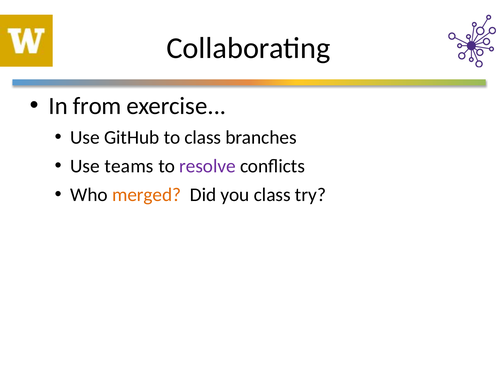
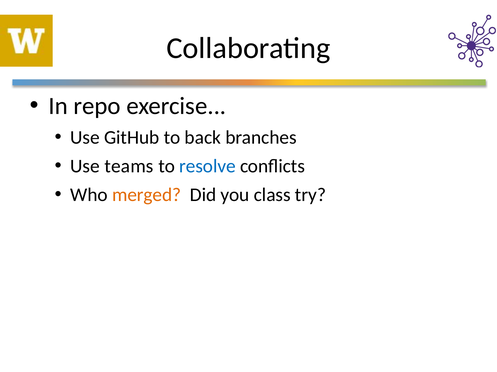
from: from -> repo
to class: class -> back
resolve colour: purple -> blue
